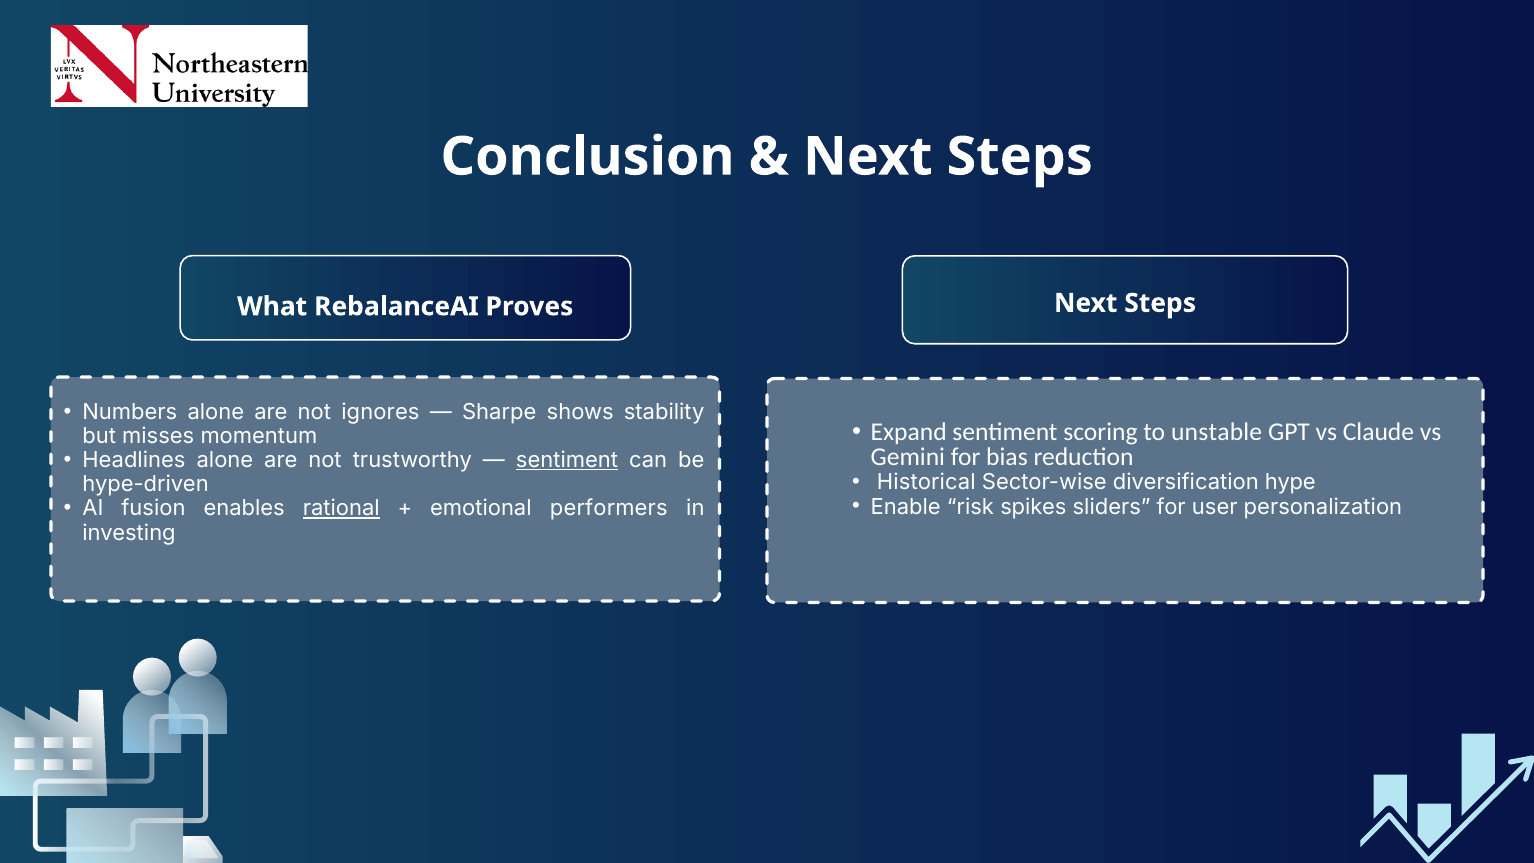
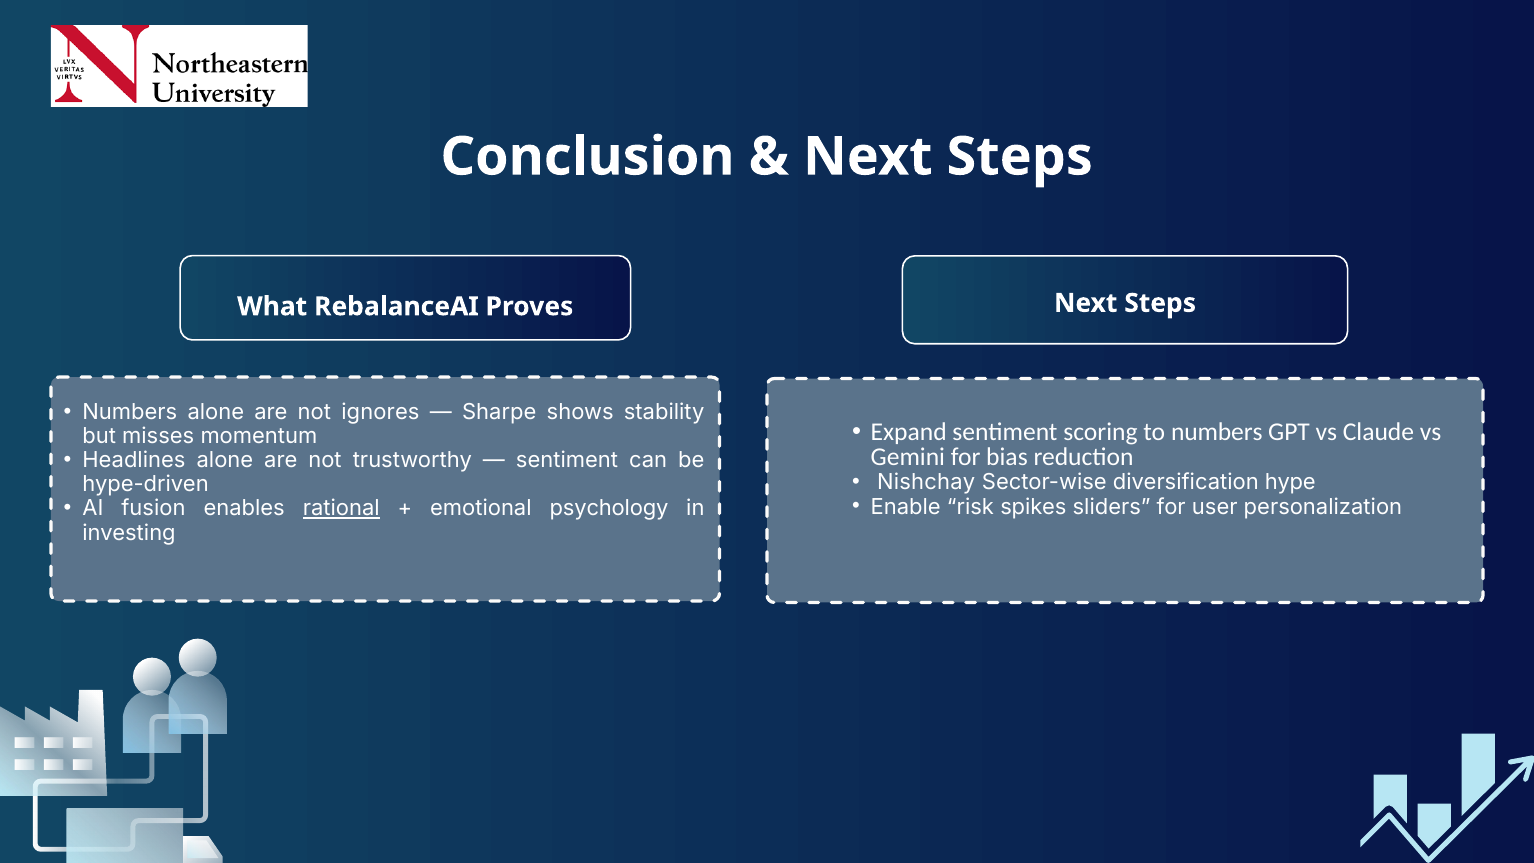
to unstable: unstable -> numbers
sentiment at (567, 460) underline: present -> none
Historical: Historical -> Nishchay
performers: performers -> psychology
